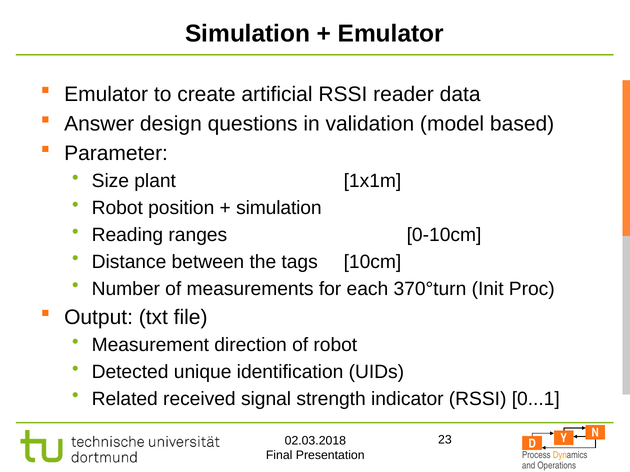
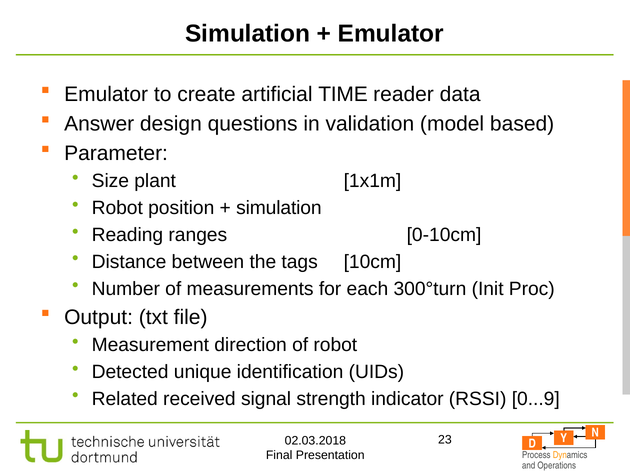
artificial RSSI: RSSI -> TIME
370°turn: 370°turn -> 300°turn
0...1: 0...1 -> 0...9
